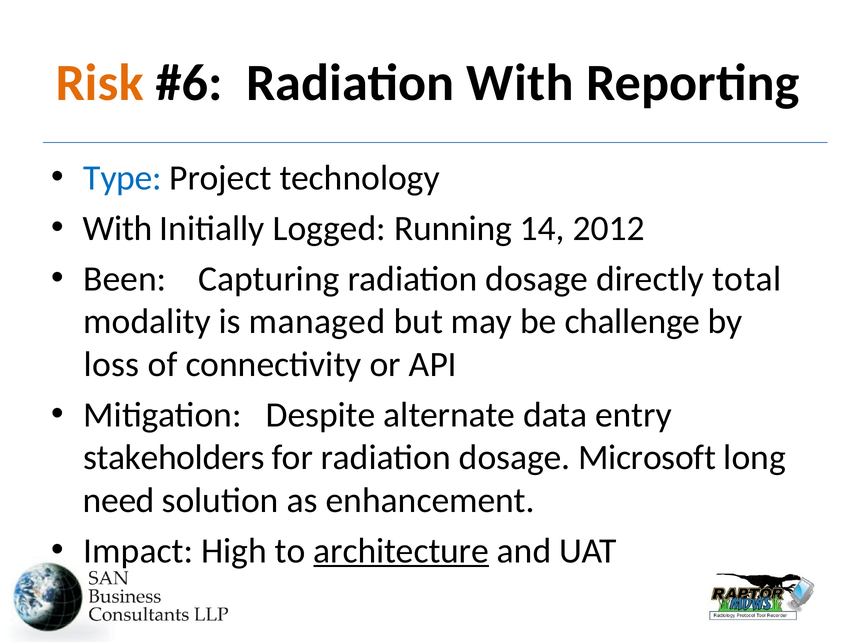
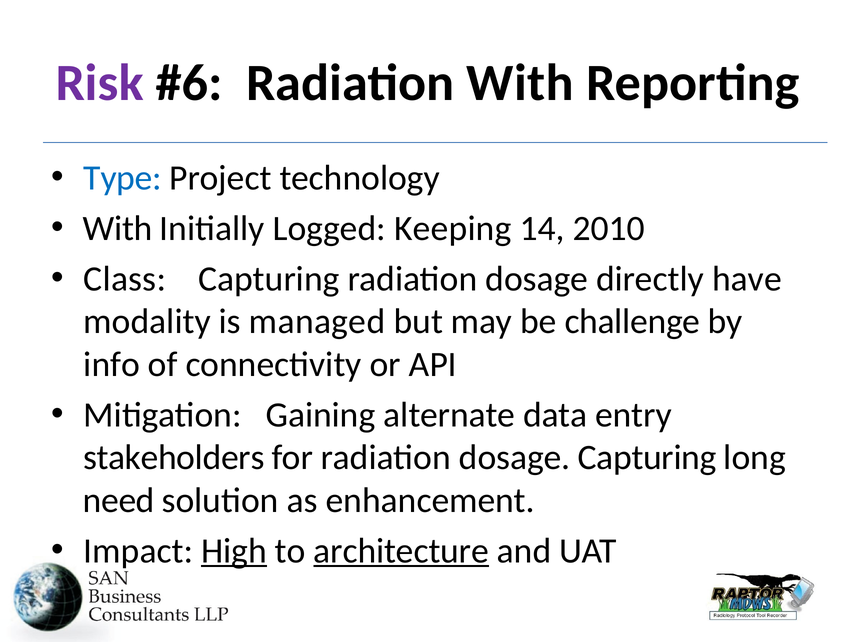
Risk colour: orange -> purple
Running: Running -> Keeping
2012: 2012 -> 2010
Been: Been -> Class
total: total -> have
loss: loss -> info
Despite: Despite -> Gaining
dosage Microsoft: Microsoft -> Capturing
High underline: none -> present
